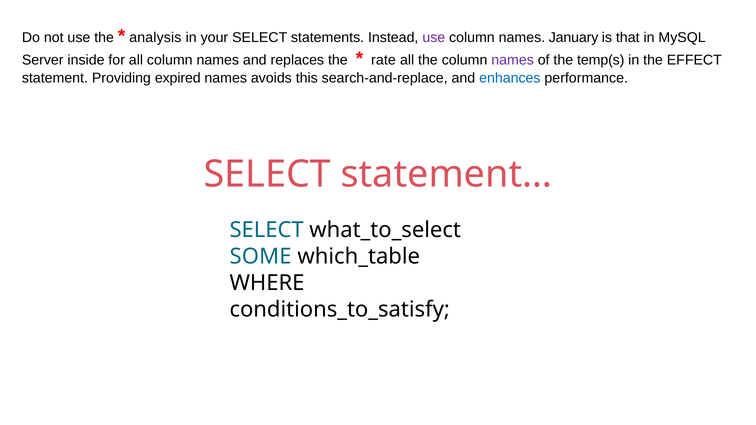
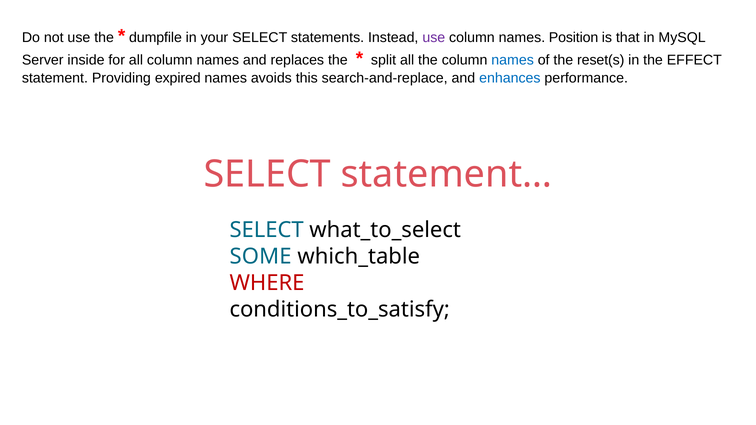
analysis: analysis -> dumpfile
January: January -> Position
rate: rate -> split
names at (513, 60) colour: purple -> blue
temp(s: temp(s -> reset(s
WHERE colour: black -> red
